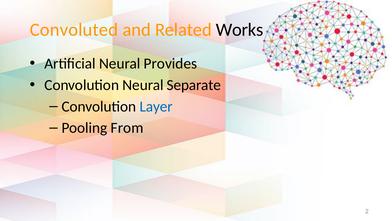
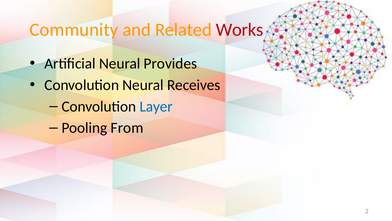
Convoluted: Convoluted -> Community
Works colour: black -> red
Separate: Separate -> Receives
